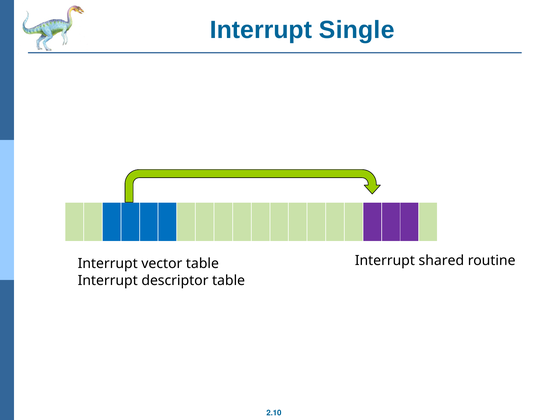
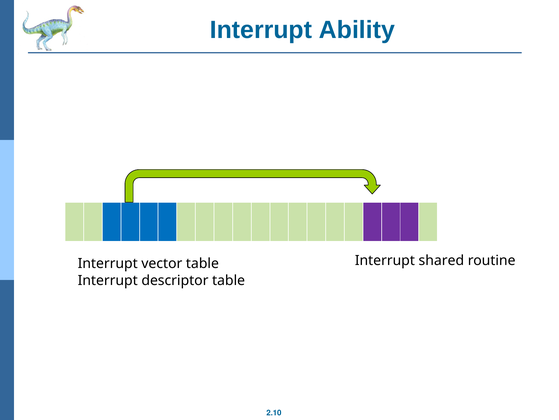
Single: Single -> Ability
